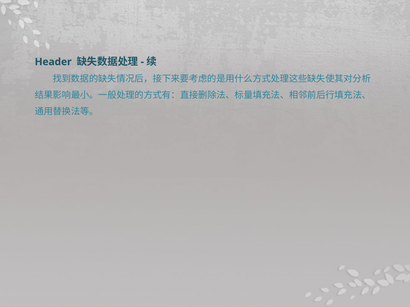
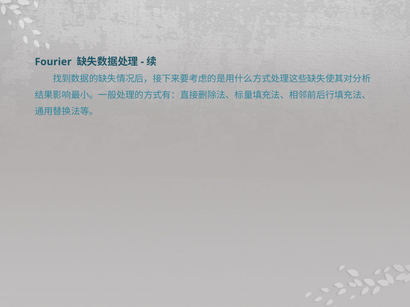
Header: Header -> Fourier
